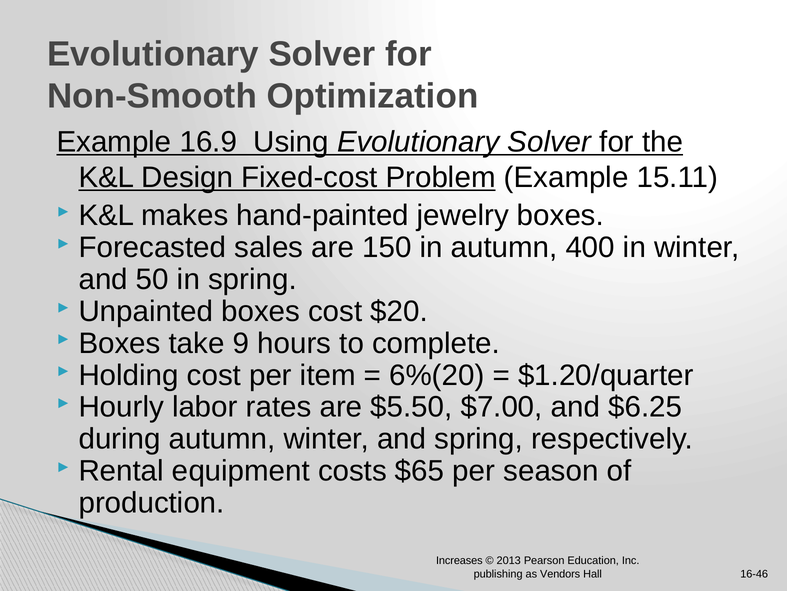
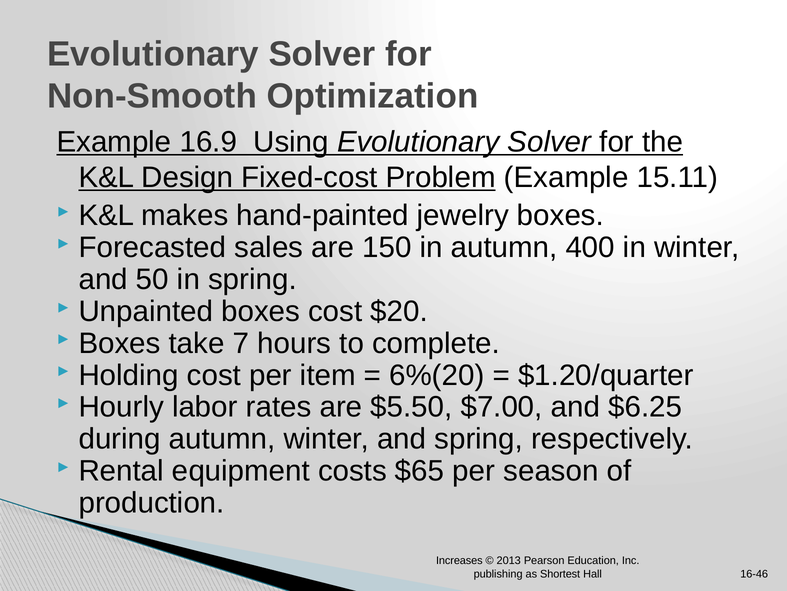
9: 9 -> 7
Vendors: Vendors -> Shortest
